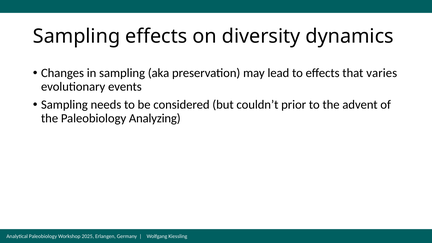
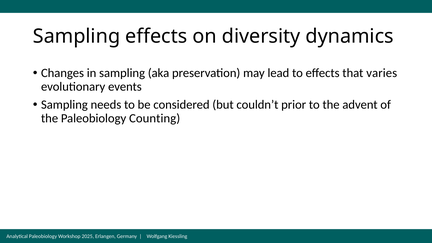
Analyzing: Analyzing -> Counting
